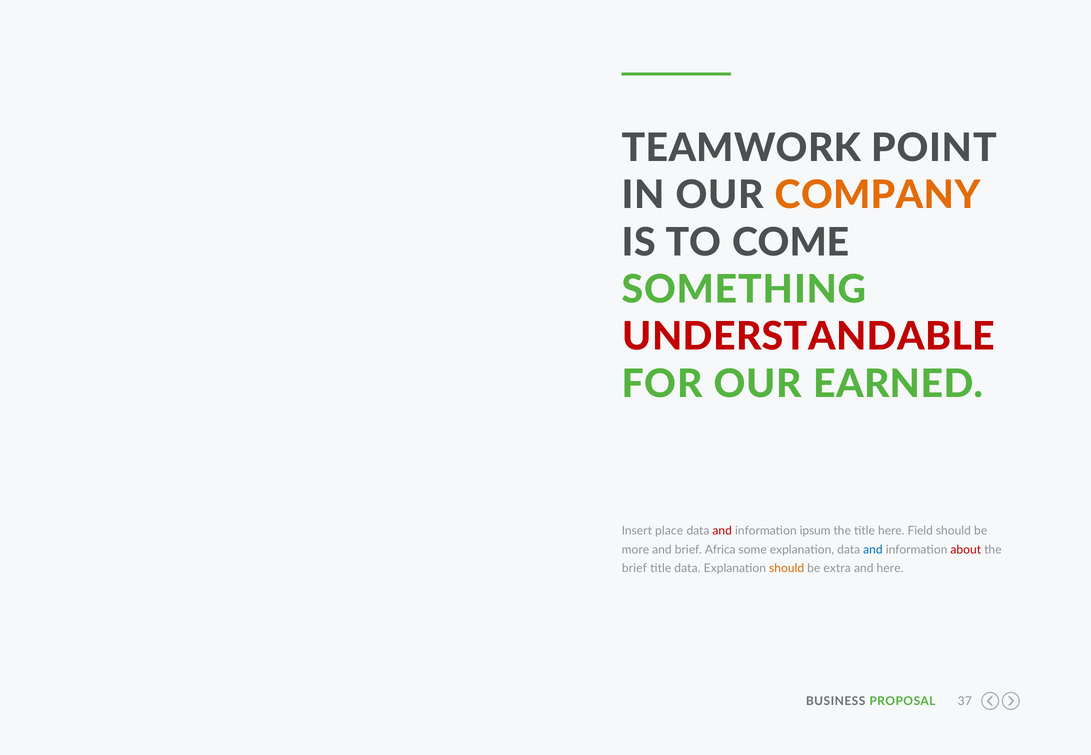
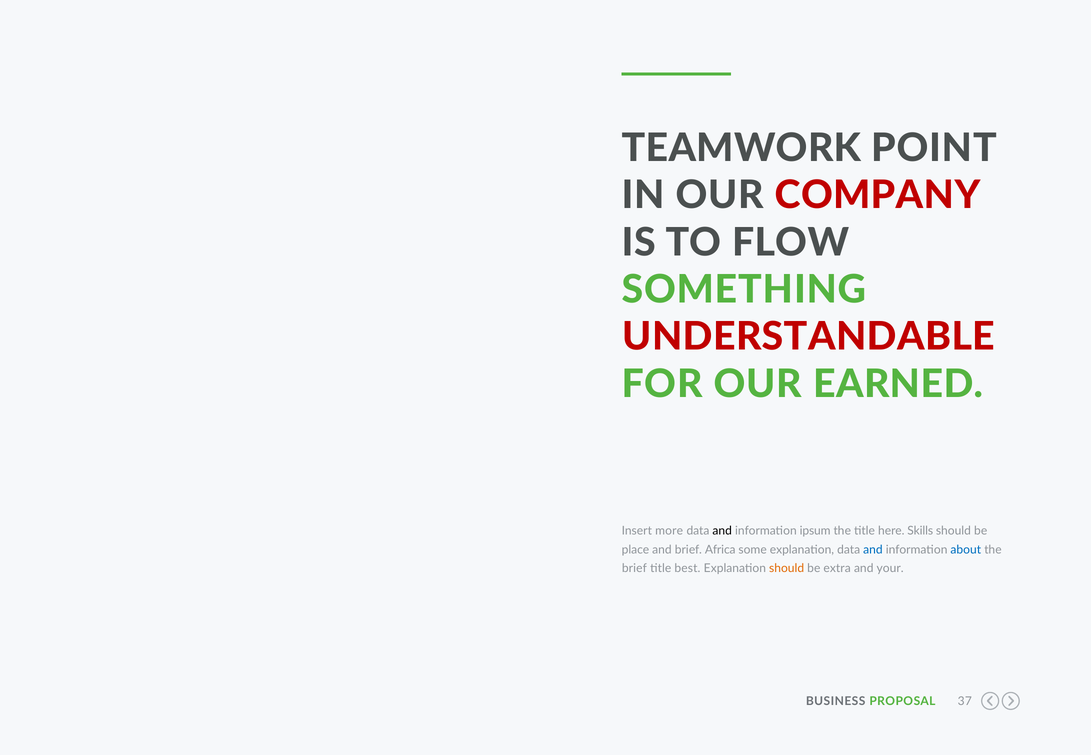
COMPANY colour: orange -> red
COME: COME -> FLOW
place: place -> more
and at (722, 531) colour: red -> black
Field: Field -> Skills
more: more -> place
about colour: red -> blue
title data: data -> best
and here: here -> your
